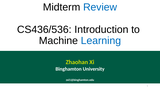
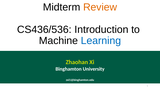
Review colour: blue -> orange
